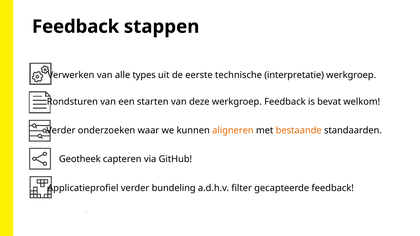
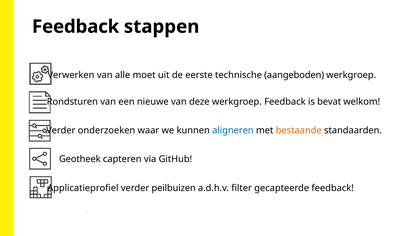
types: types -> moet
interpretatie: interpretatie -> aangeboden
starten: starten -> nieuwe
aligneren colour: orange -> blue
bundeling: bundeling -> peilbuizen
